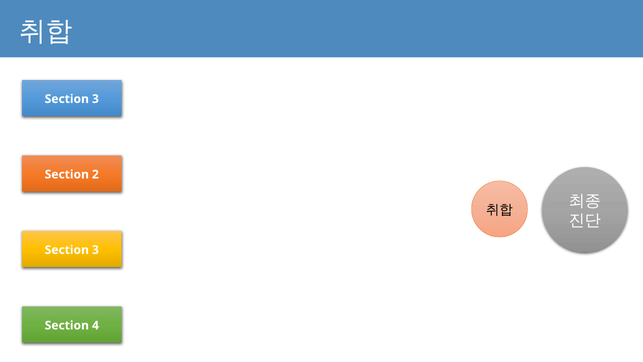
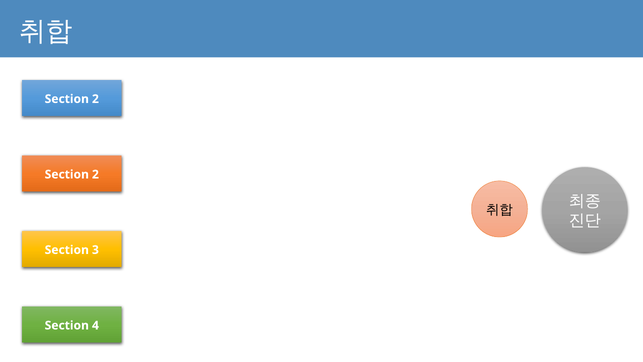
3 at (95, 99): 3 -> 2
